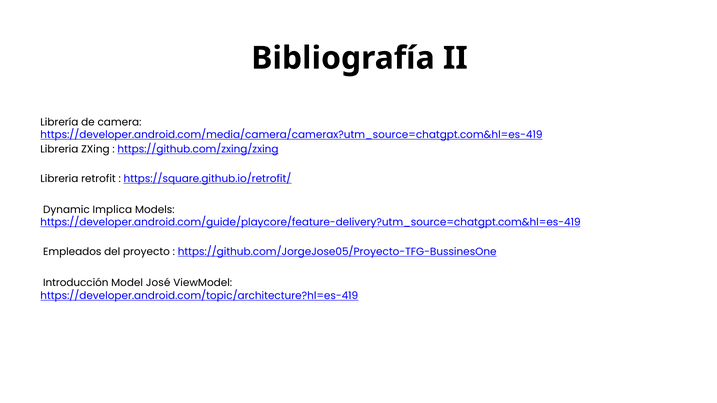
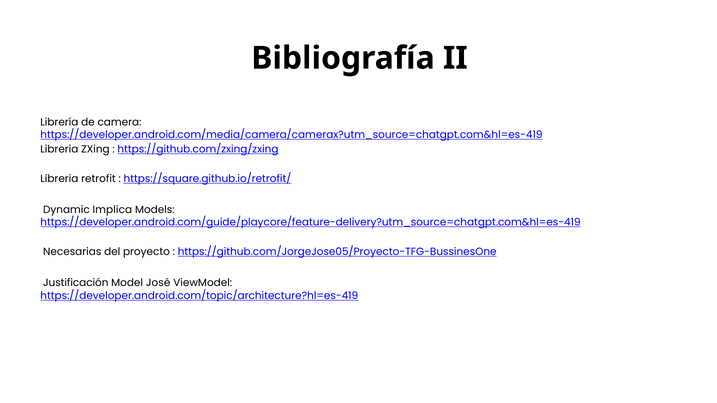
Empleados: Empleados -> Necesarias
Introducción: Introducción -> Justificación
